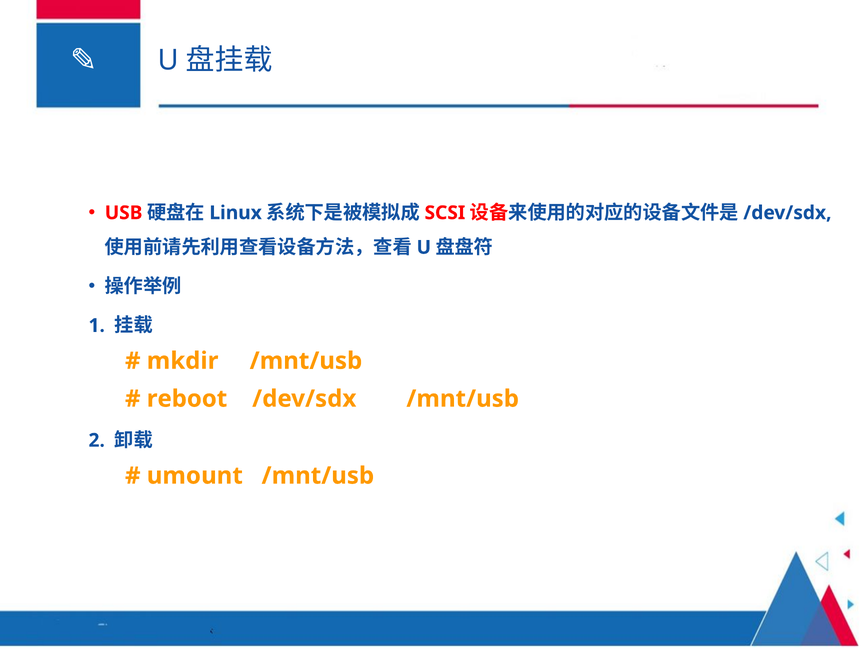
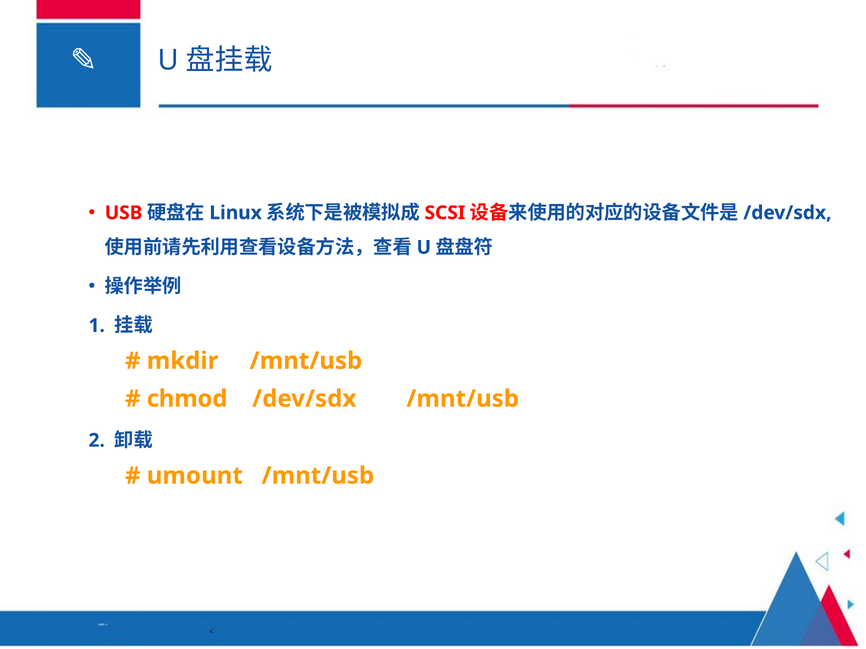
reboot: reboot -> chmod
